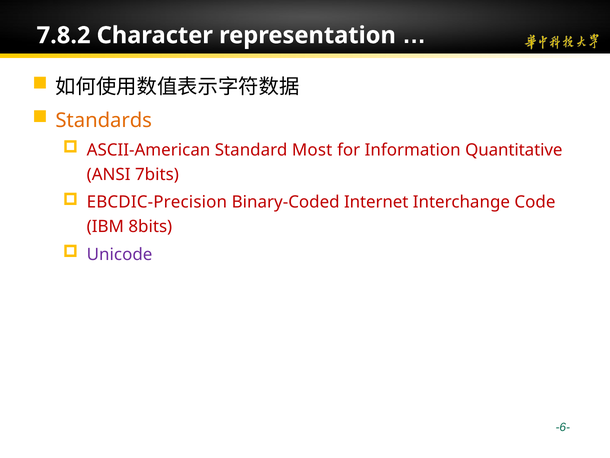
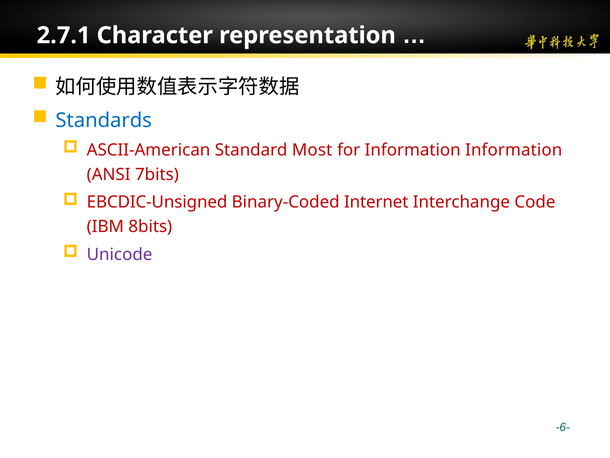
7.8.2: 7.8.2 -> 2.7.1
Standards colour: orange -> blue
Information Quantitative: Quantitative -> Information
EBCDIC-Precision: EBCDIC-Precision -> EBCDIC-Unsigned
